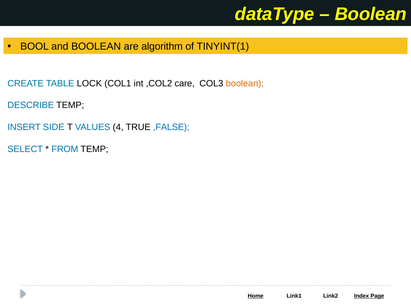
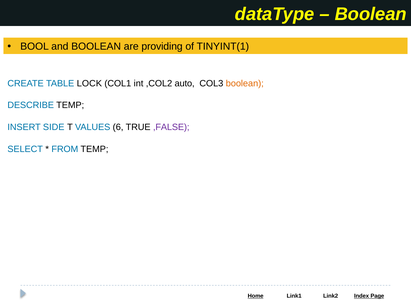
algorithm: algorithm -> providing
care: care -> auto
4: 4 -> 6
,FALSE colour: blue -> purple
